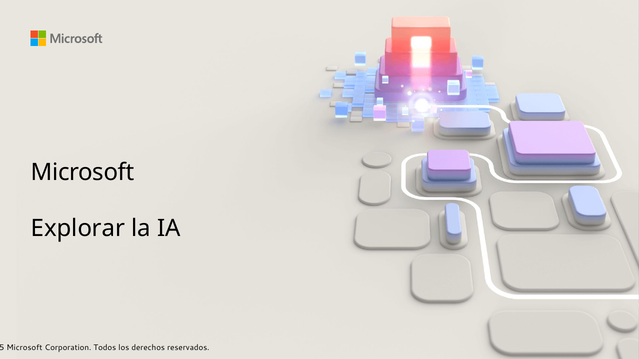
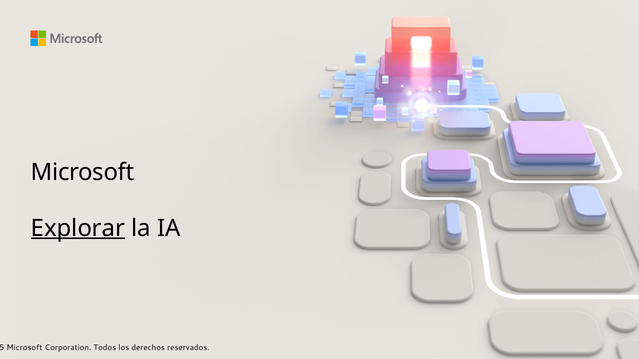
Explorar underline: none -> present
